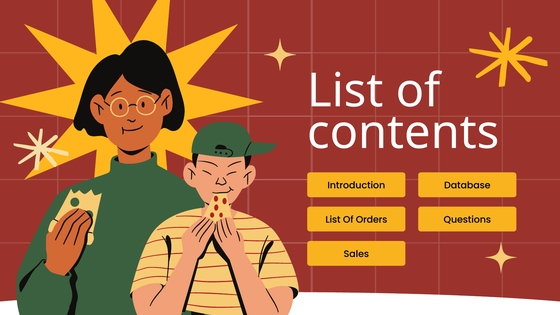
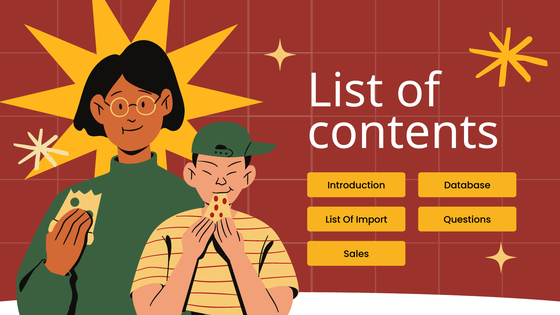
Orders: Orders -> Import
